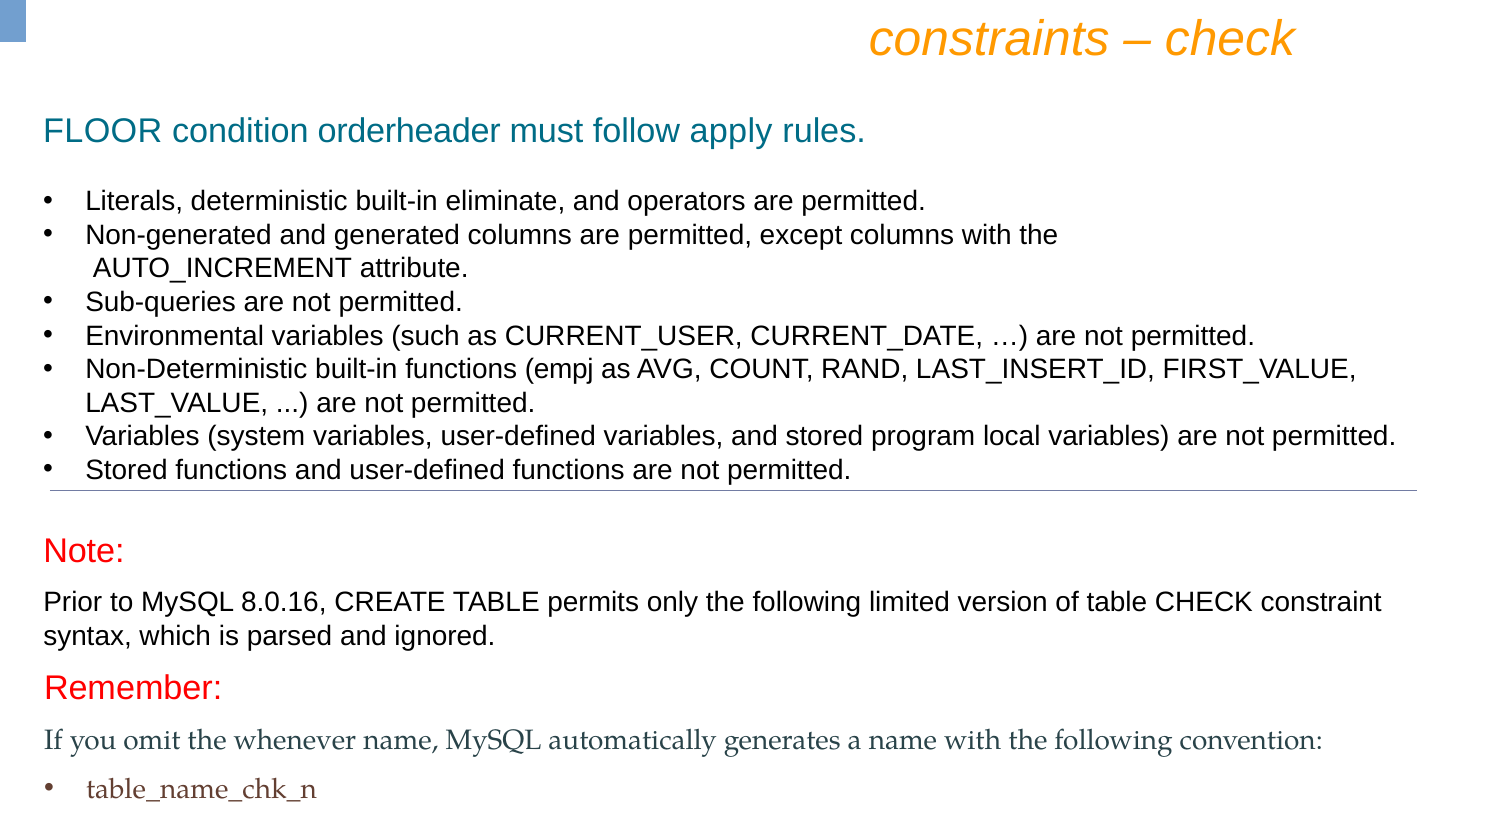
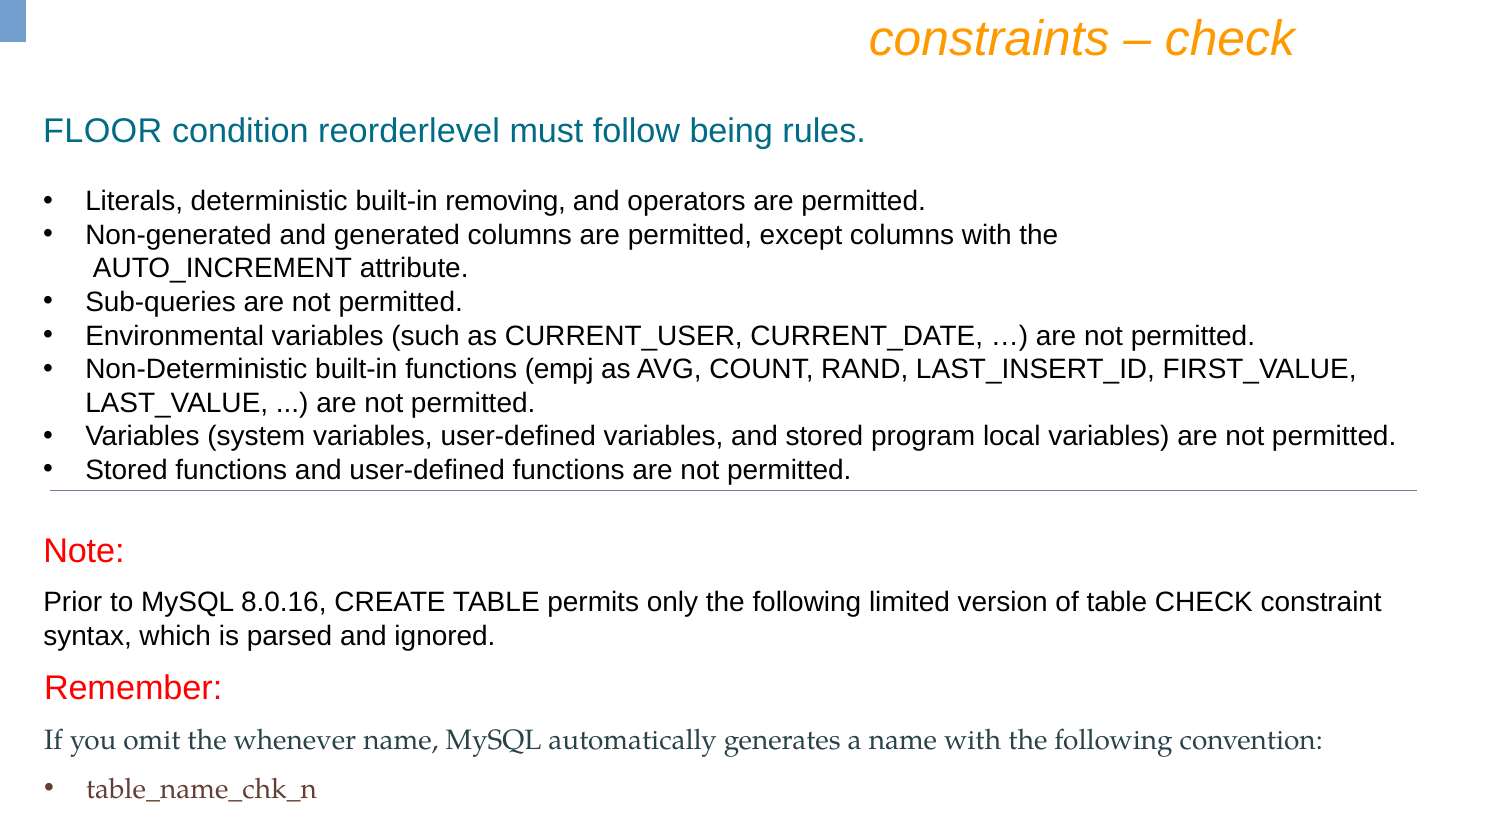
orderheader: orderheader -> reorderlevel
apply: apply -> being
eliminate: eliminate -> removing
